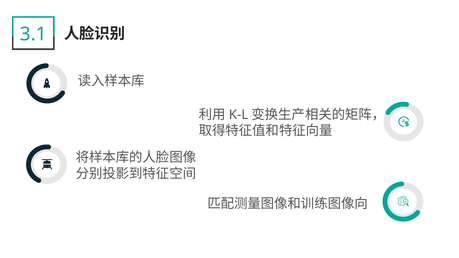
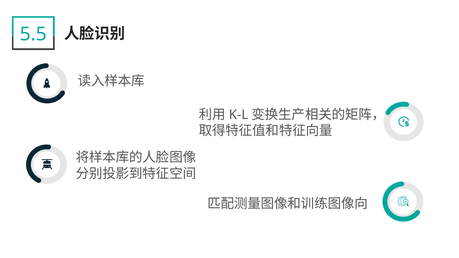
3.1: 3.1 -> 5.5
